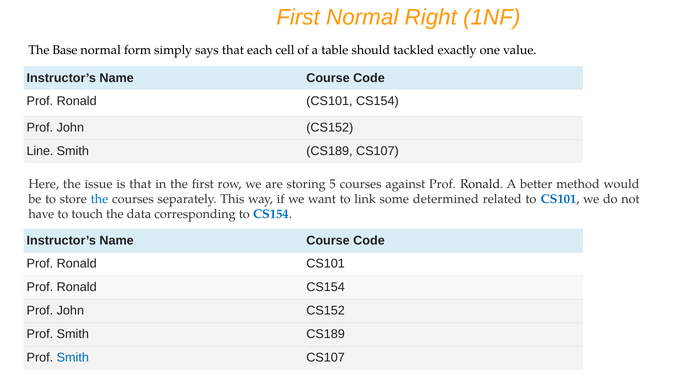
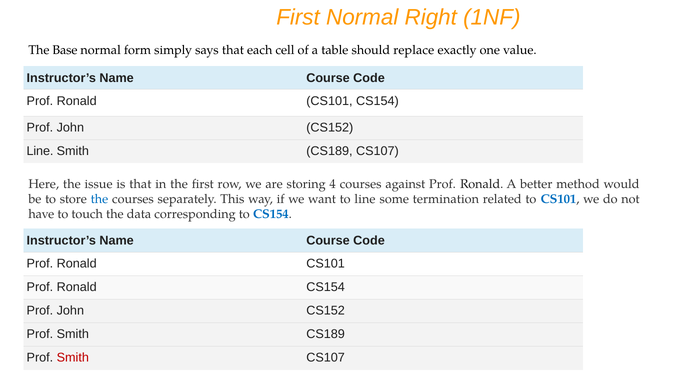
tackled: tackled -> replace
5: 5 -> 4
to link: link -> line
determined: determined -> termination
Smith at (73, 358) colour: blue -> red
